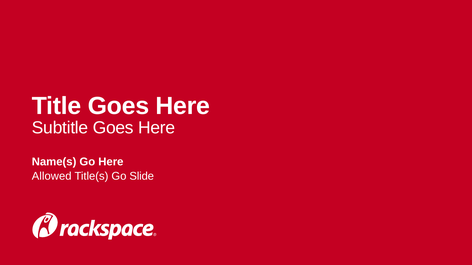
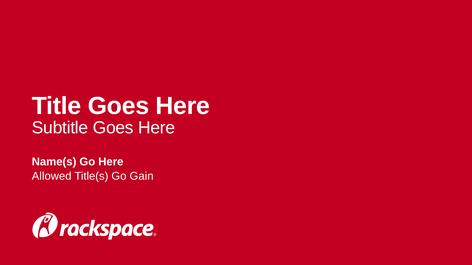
Slide: Slide -> Gain
